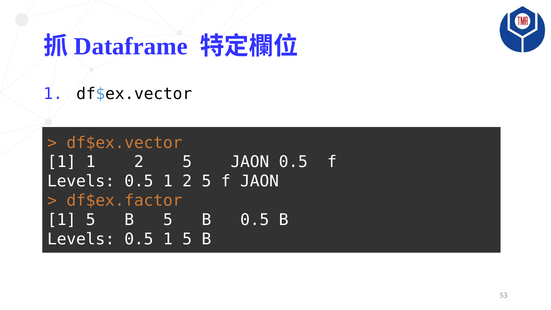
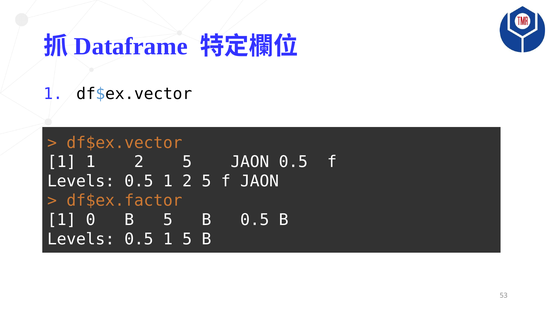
5 at (91, 220): 5 -> 0
